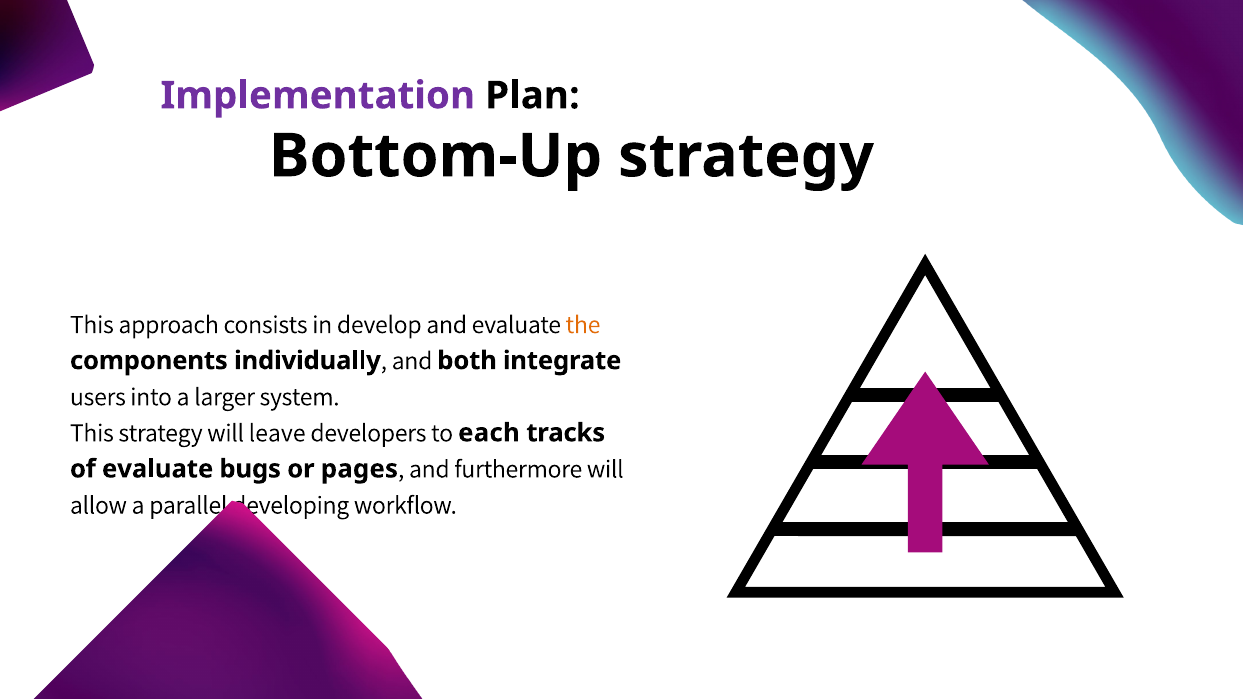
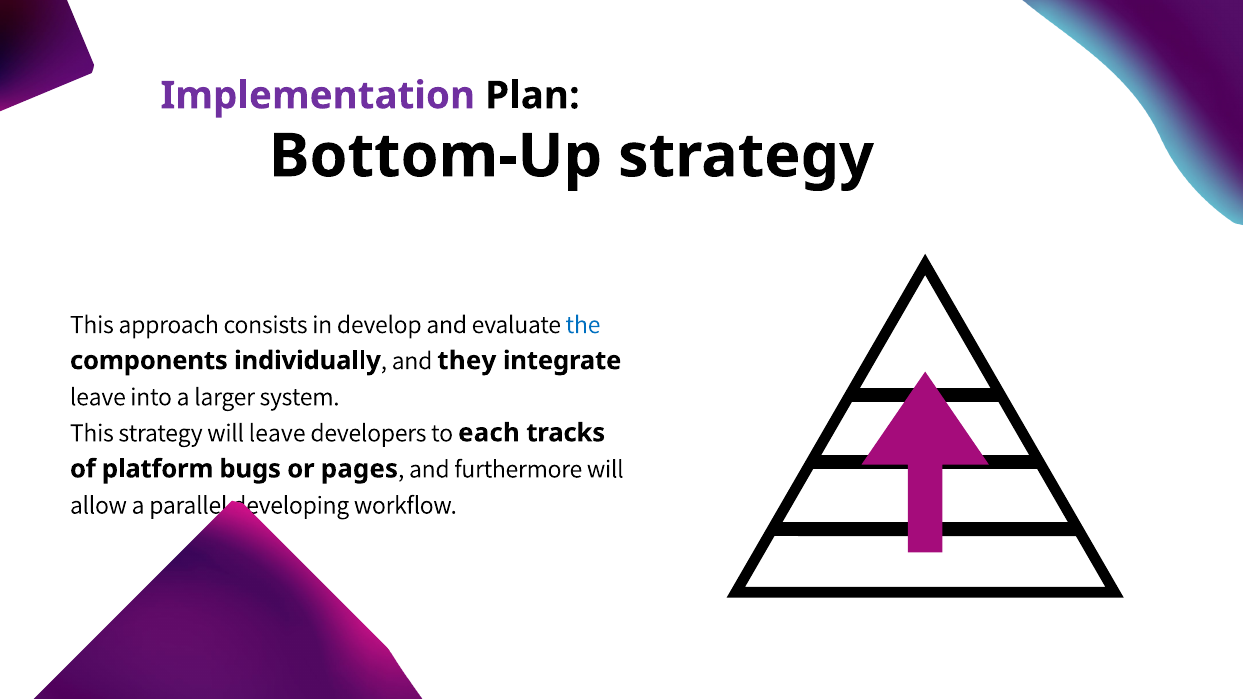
the colour: orange -> blue
both: both -> they
users at (98, 397): users -> leave
of evaluate: evaluate -> platform
